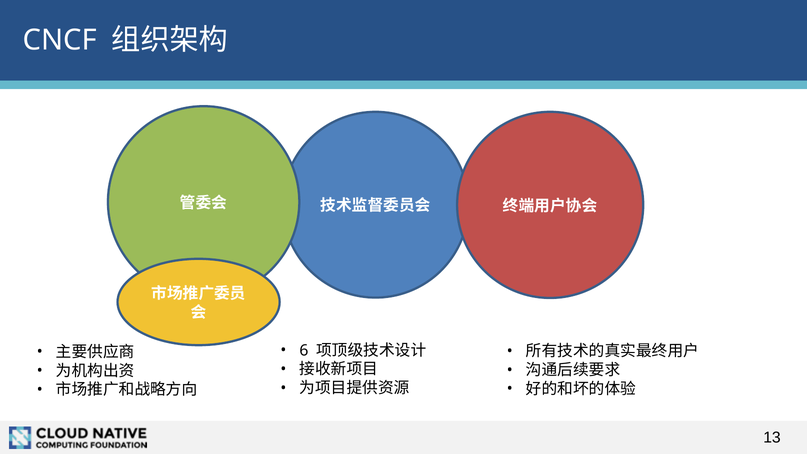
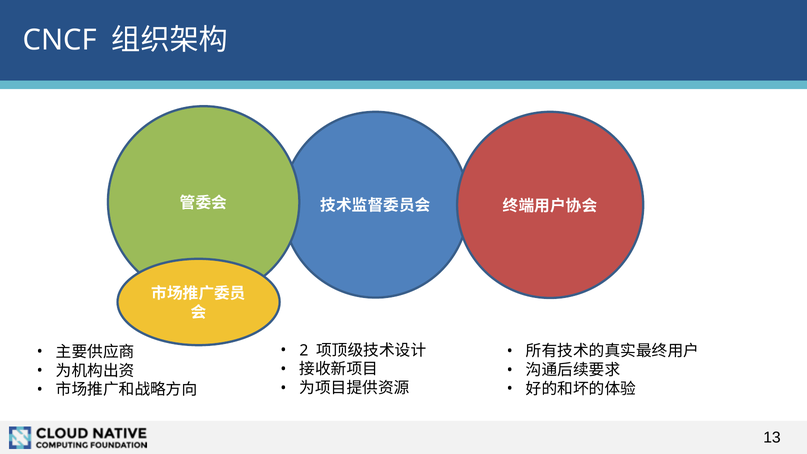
6: 6 -> 2
